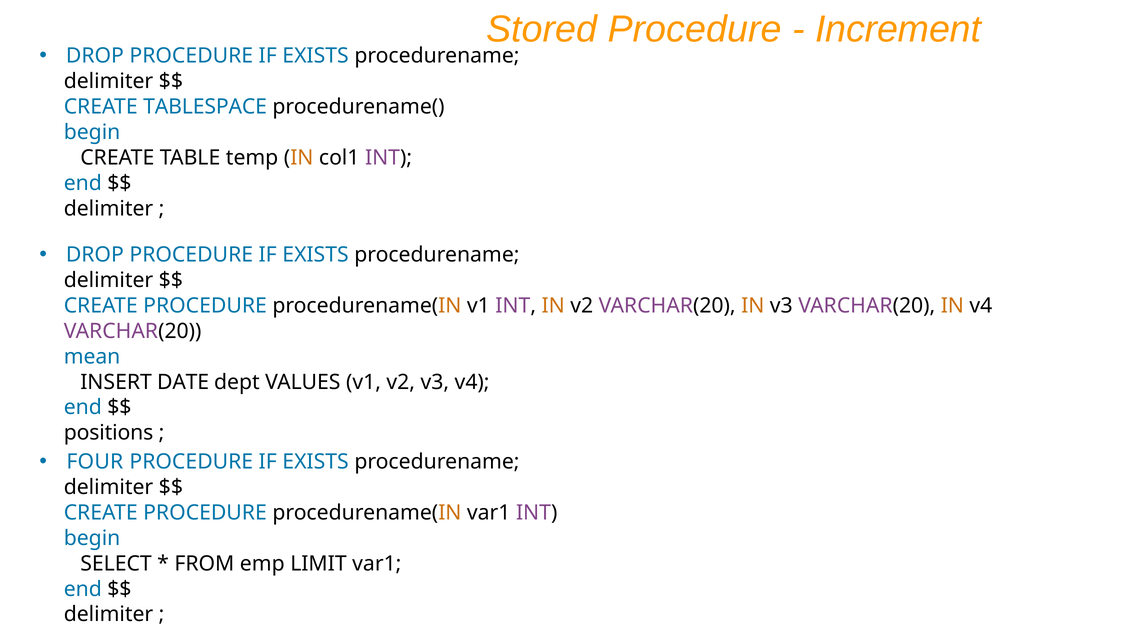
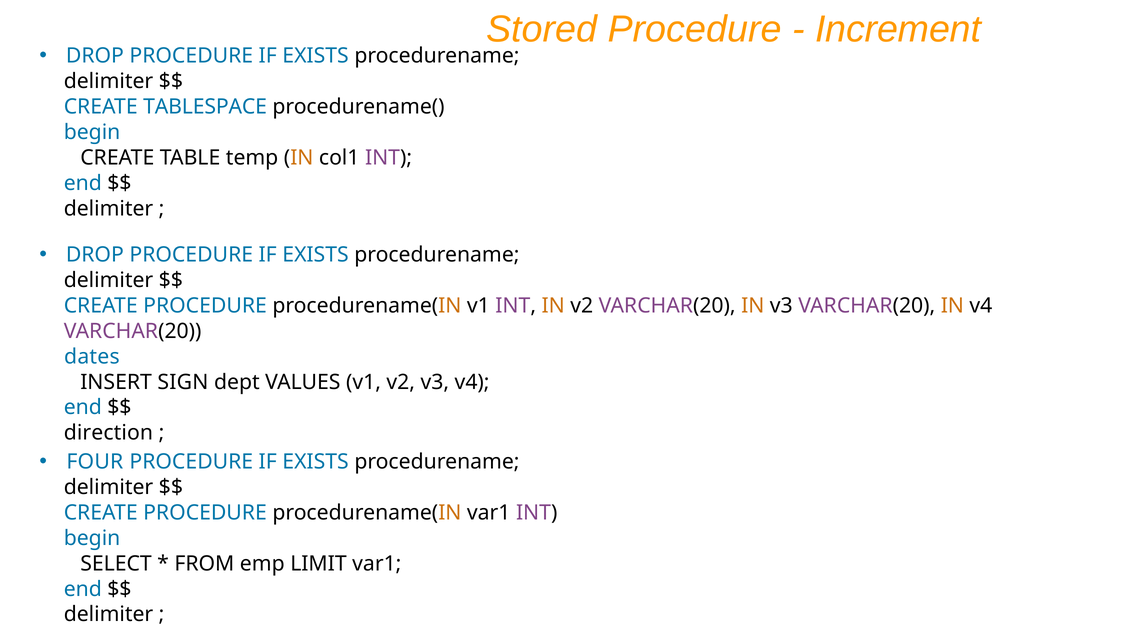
mean: mean -> dates
DATE: DATE -> SIGN
positions: positions -> direction
